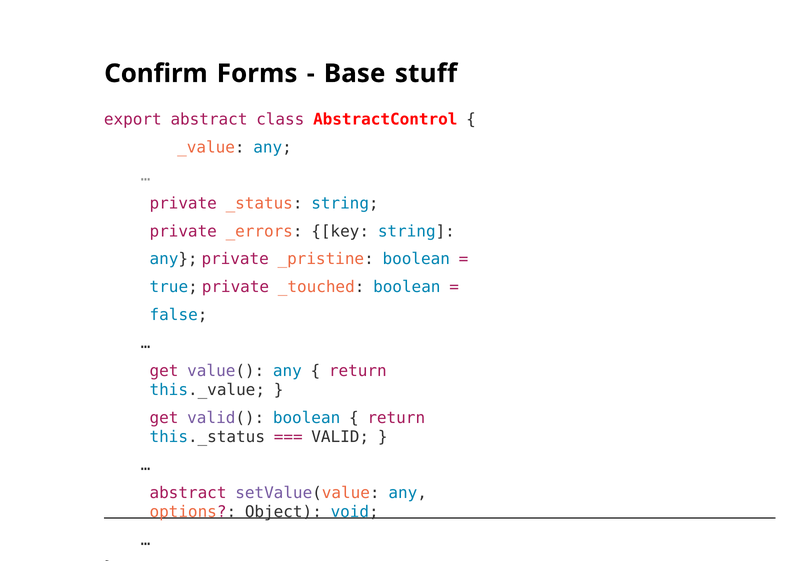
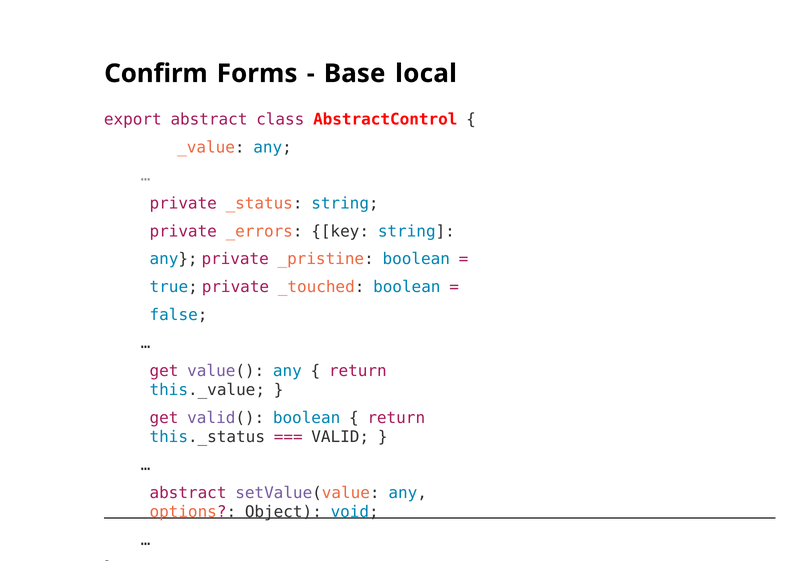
stuff: stuff -> local
